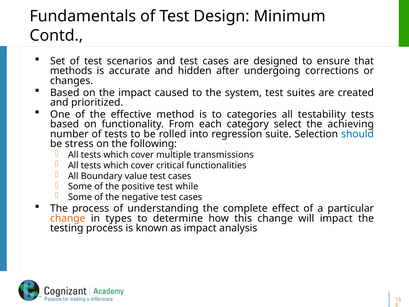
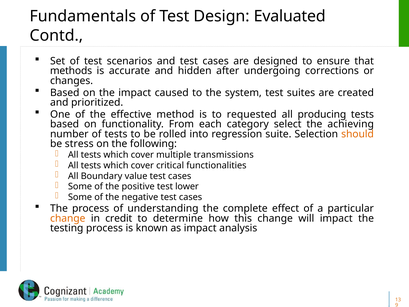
Minimum: Minimum -> Evaluated
categories: categories -> requested
testability: testability -> producing
should colour: blue -> orange
while: while -> lower
types: types -> credit
